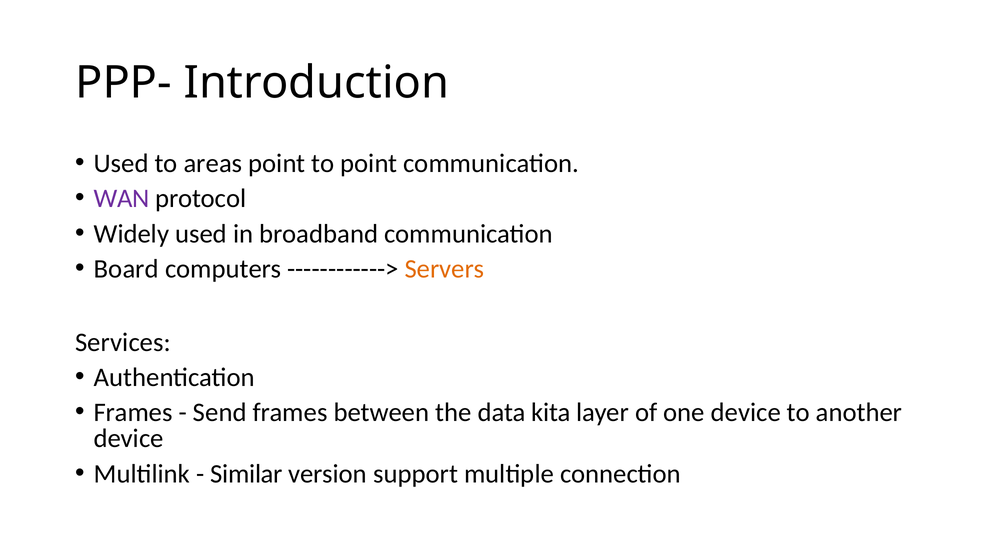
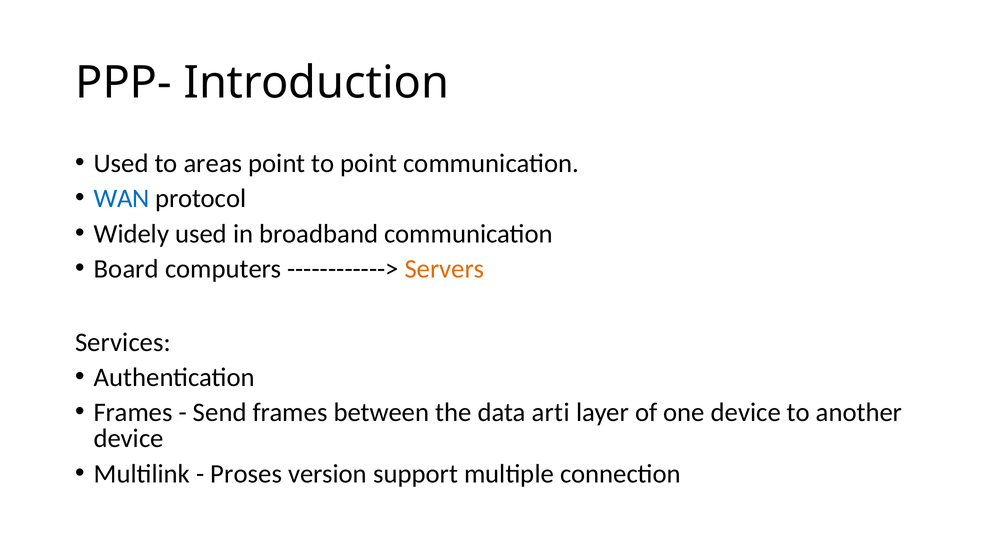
WAN colour: purple -> blue
kita: kita -> arti
Similar: Similar -> Proses
